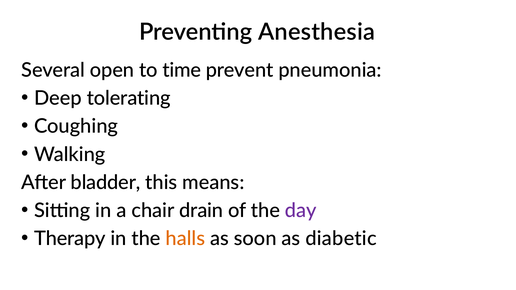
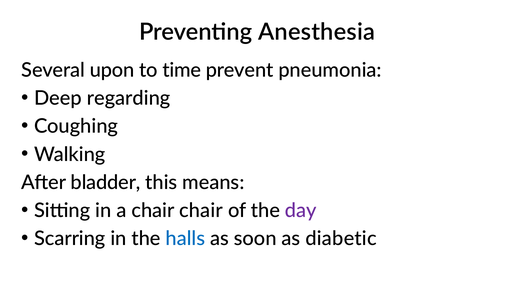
open: open -> upon
tolerating: tolerating -> regarding
chair drain: drain -> chair
Therapy: Therapy -> Scarring
halls colour: orange -> blue
